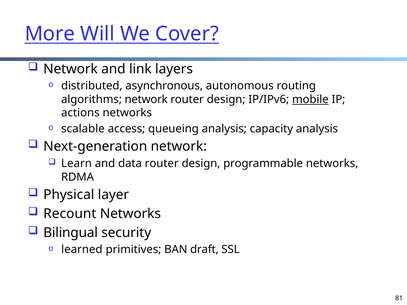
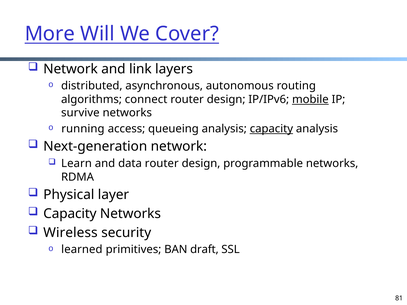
algorithms network: network -> connect
actions: actions -> survive
scalable: scalable -> running
capacity at (271, 129) underline: none -> present
Recount at (70, 214): Recount -> Capacity
Bilingual: Bilingual -> Wireless
